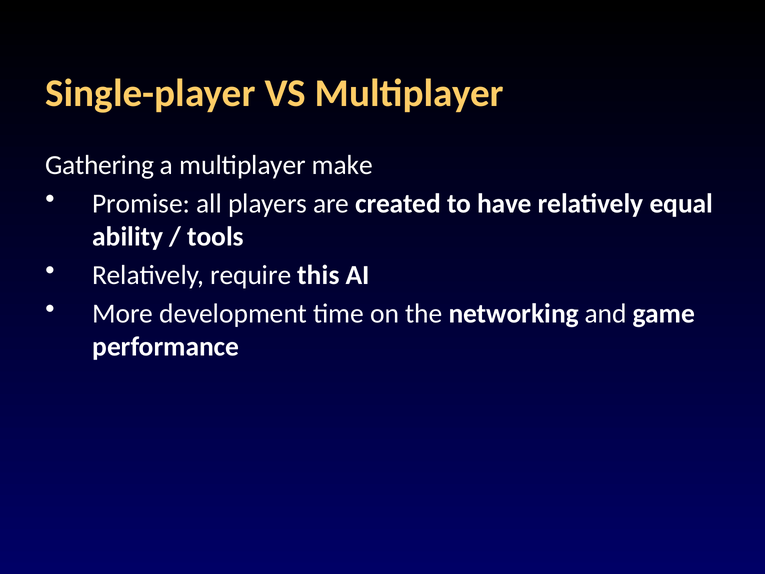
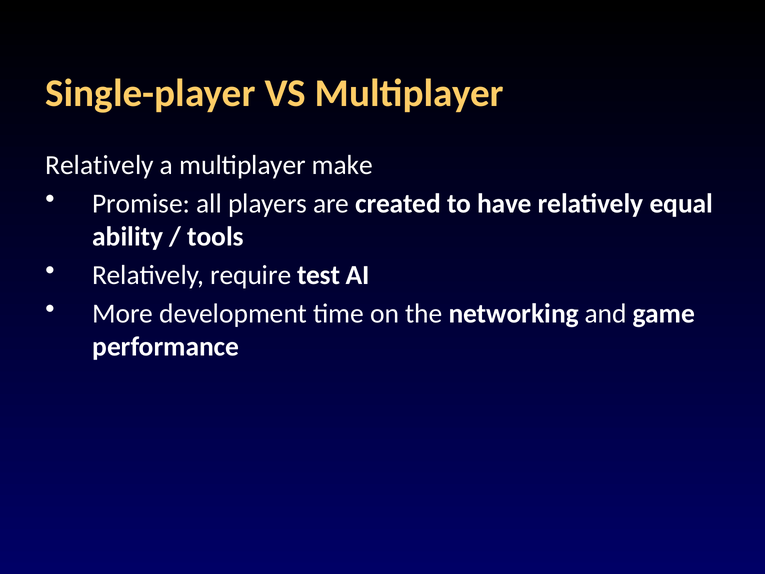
Gathering at (100, 165): Gathering -> Relatively
this: this -> test
